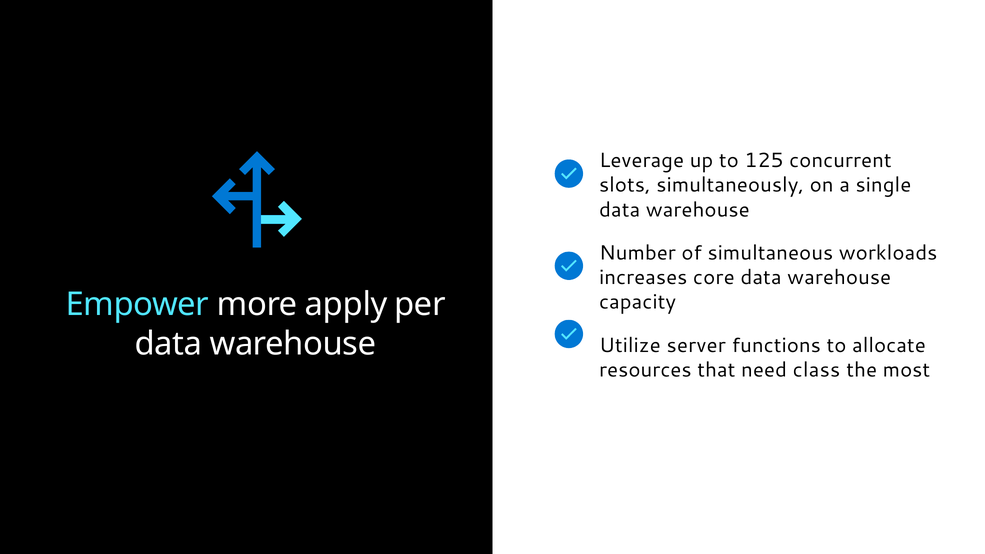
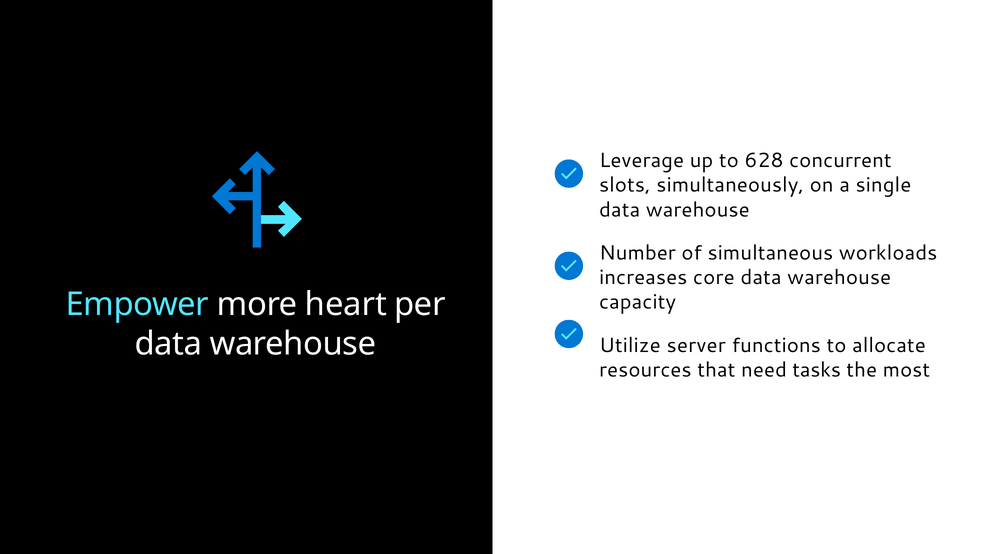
125: 125 -> 628
apply: apply -> heart
class: class -> tasks
